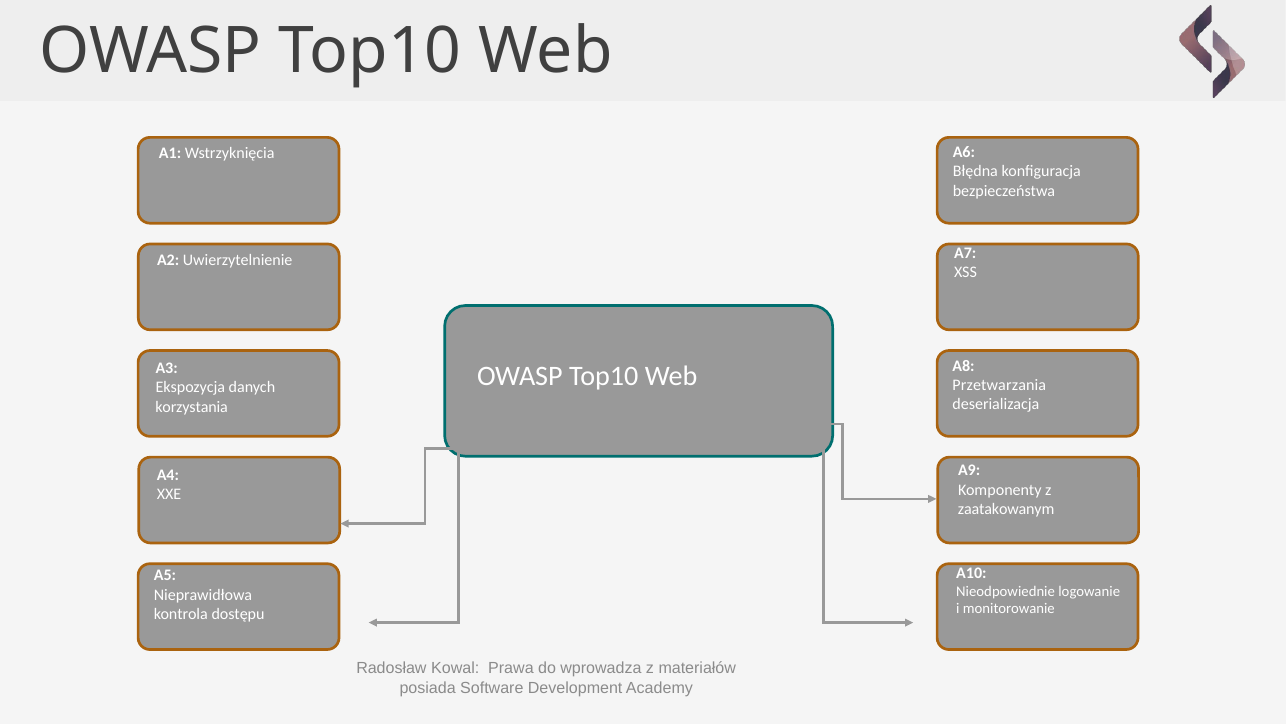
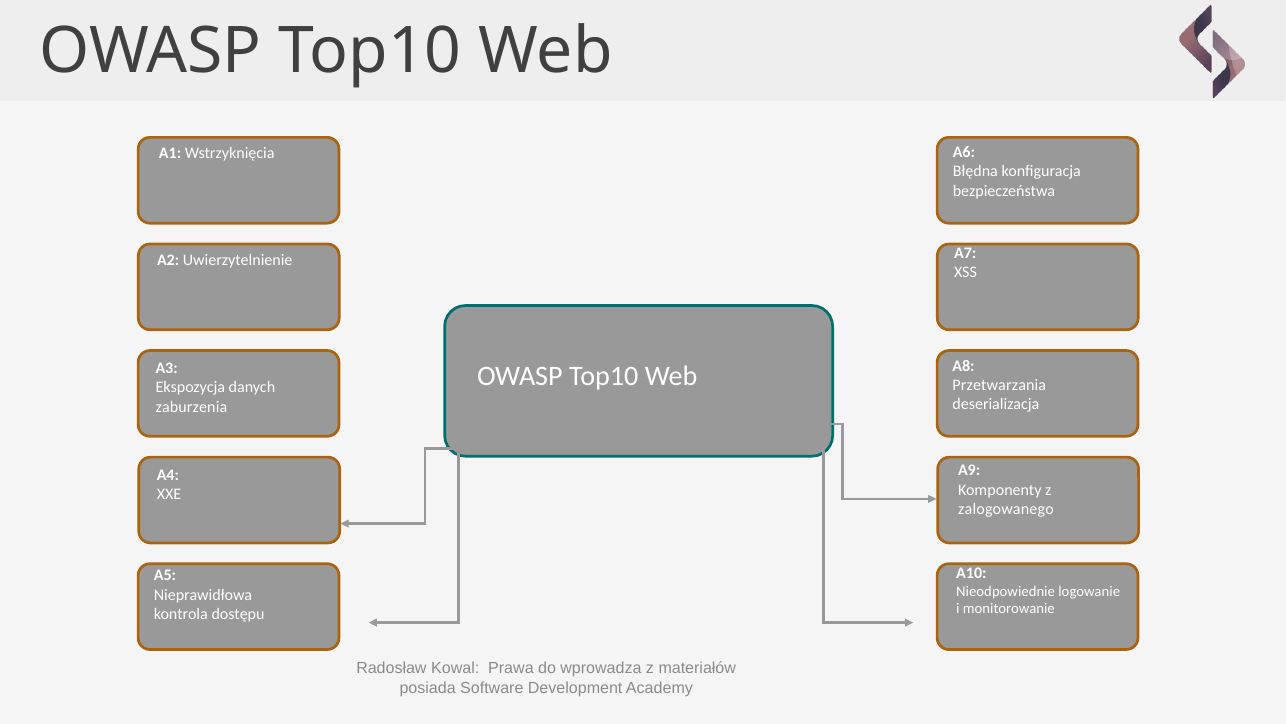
korzystania: korzystania -> zaburzenia
zaatakowanym: zaatakowanym -> zalogowanego
